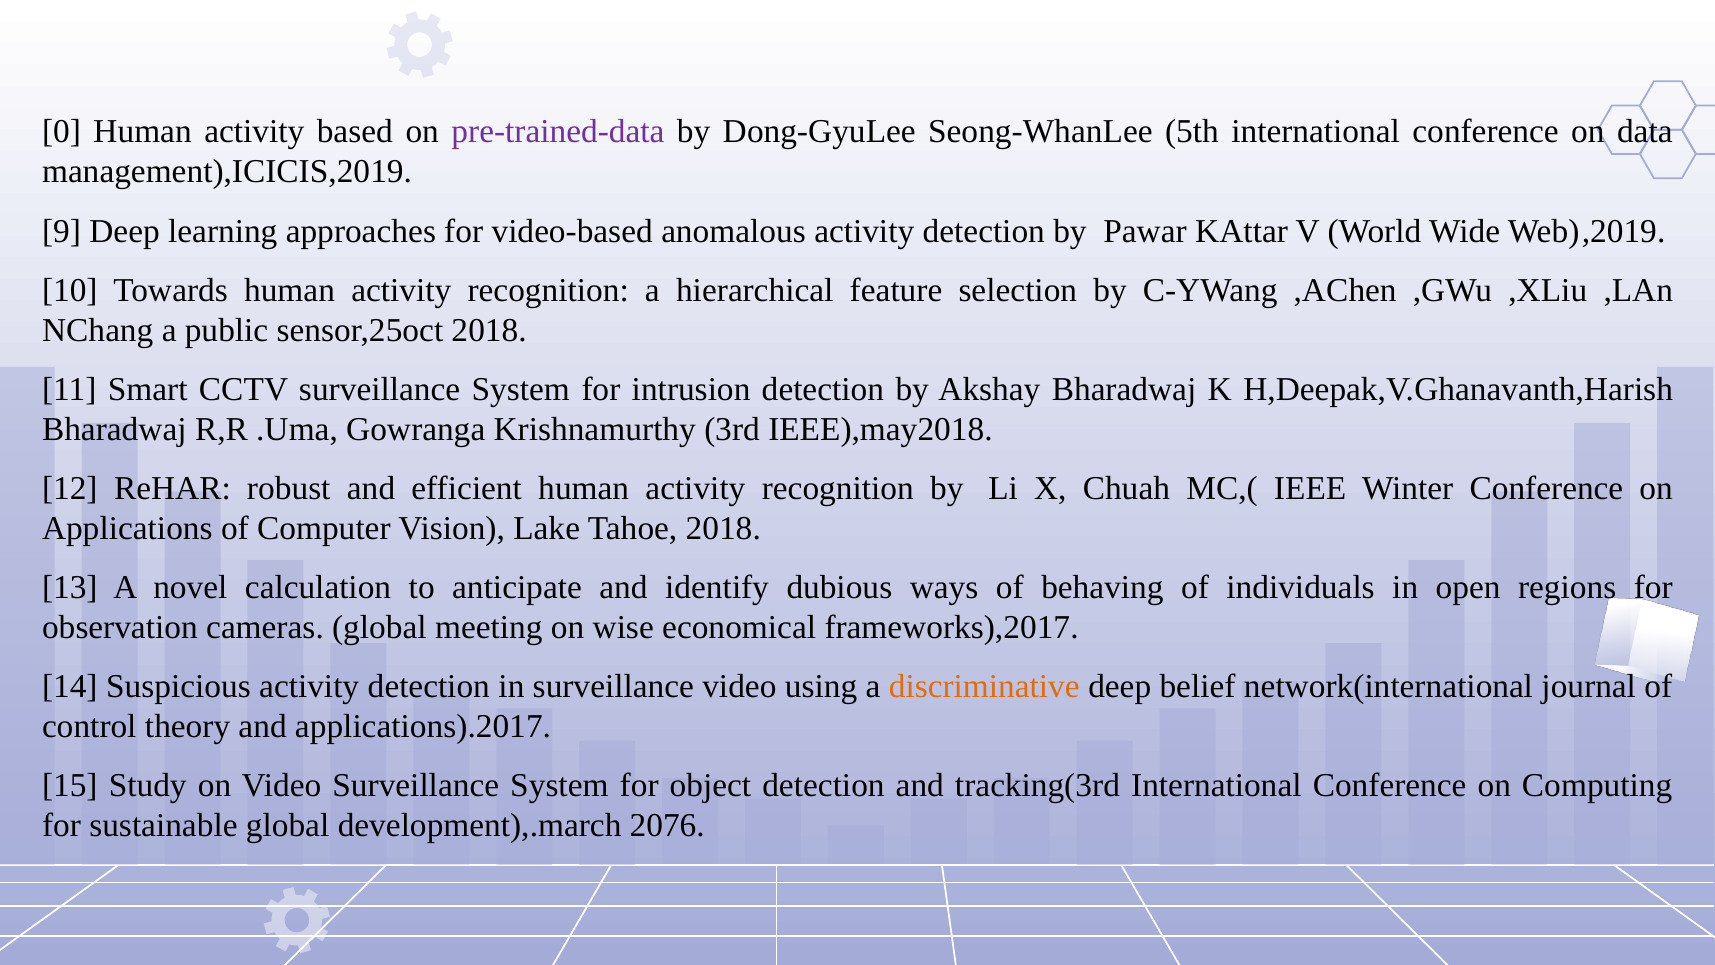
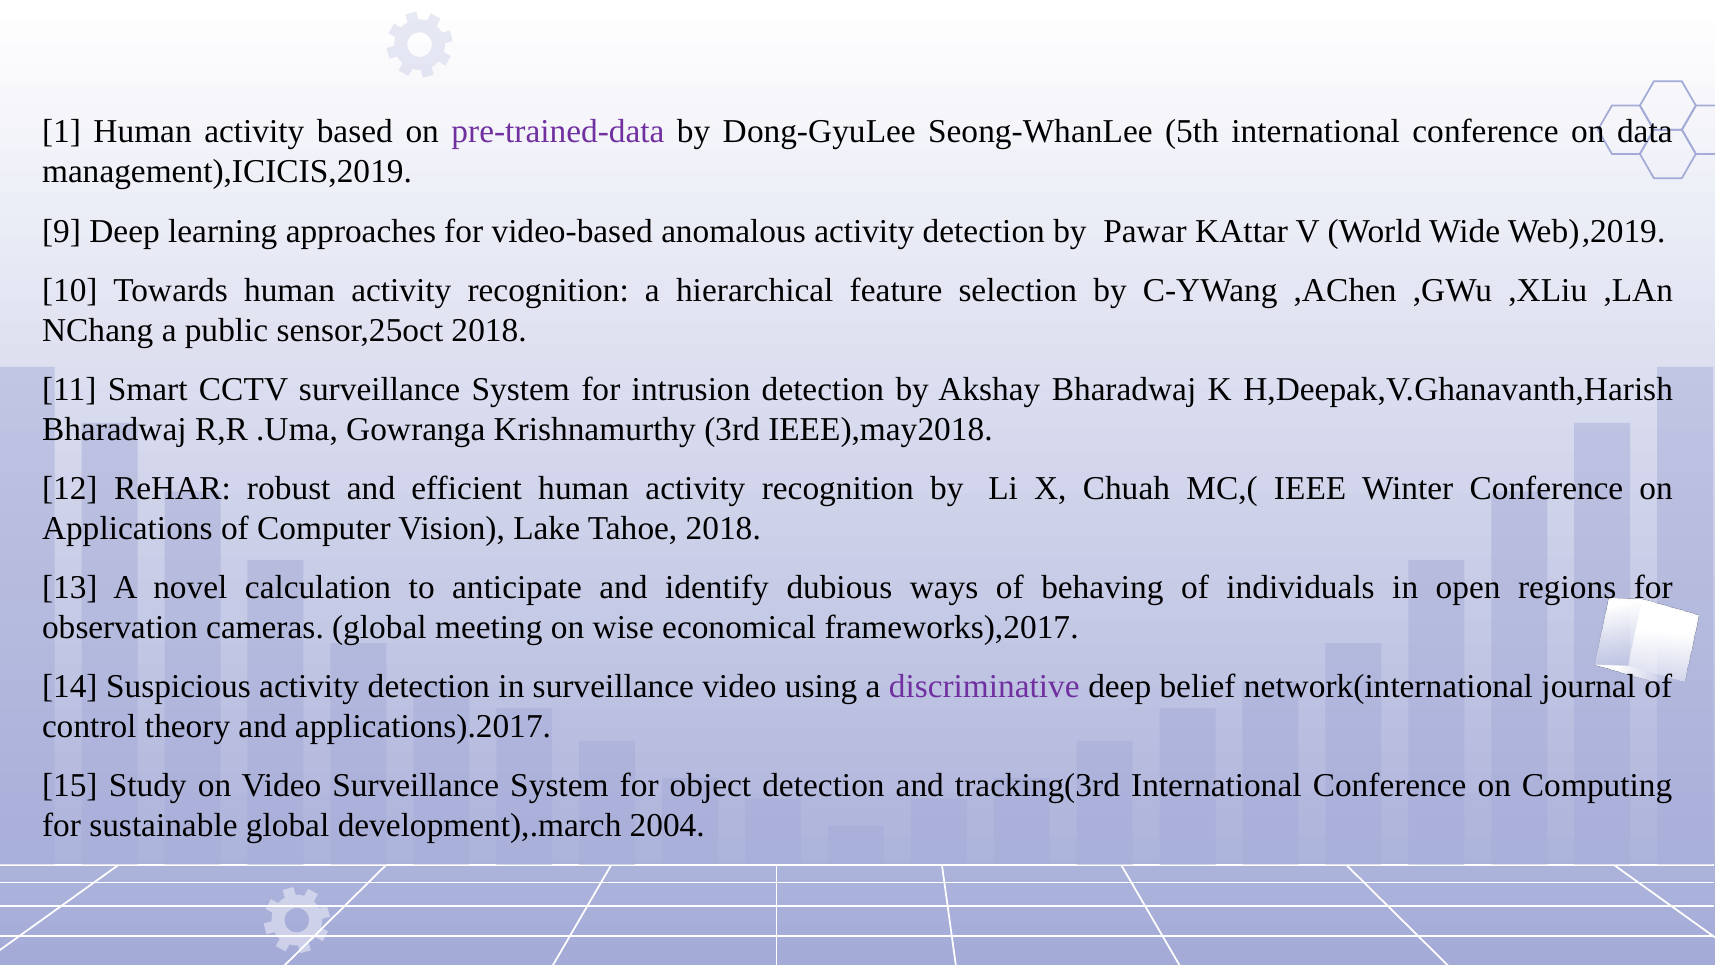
0: 0 -> 1
discriminative colour: orange -> purple
2076: 2076 -> 2004
